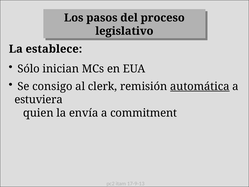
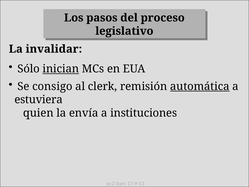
establece: establece -> invalidar
inician underline: none -> present
commitment: commitment -> instituciones
